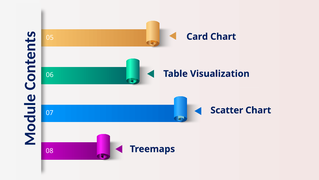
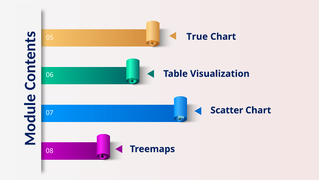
Card: Card -> True
